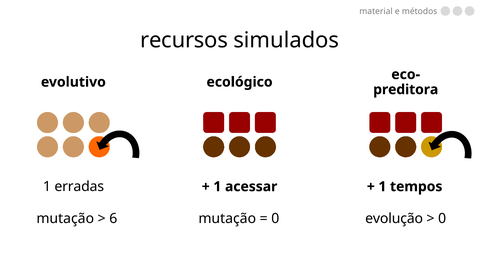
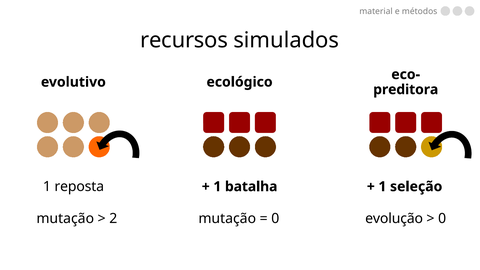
erradas: erradas -> reposta
acessar: acessar -> batalha
tempos: tempos -> seleção
6: 6 -> 2
